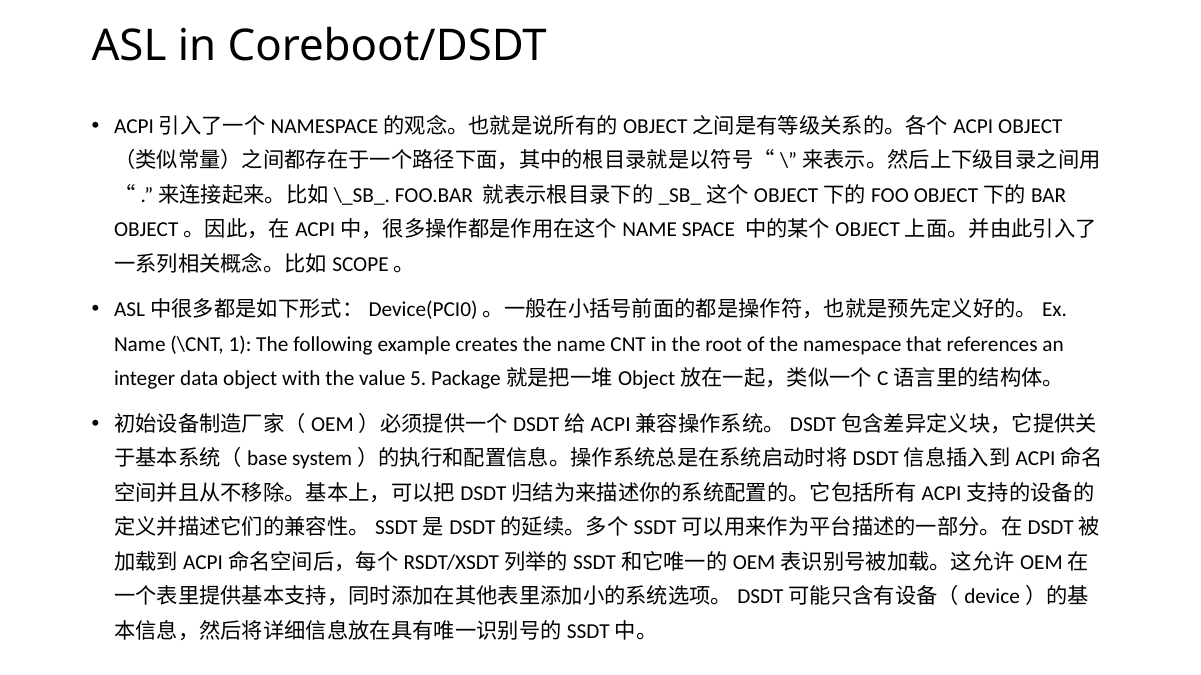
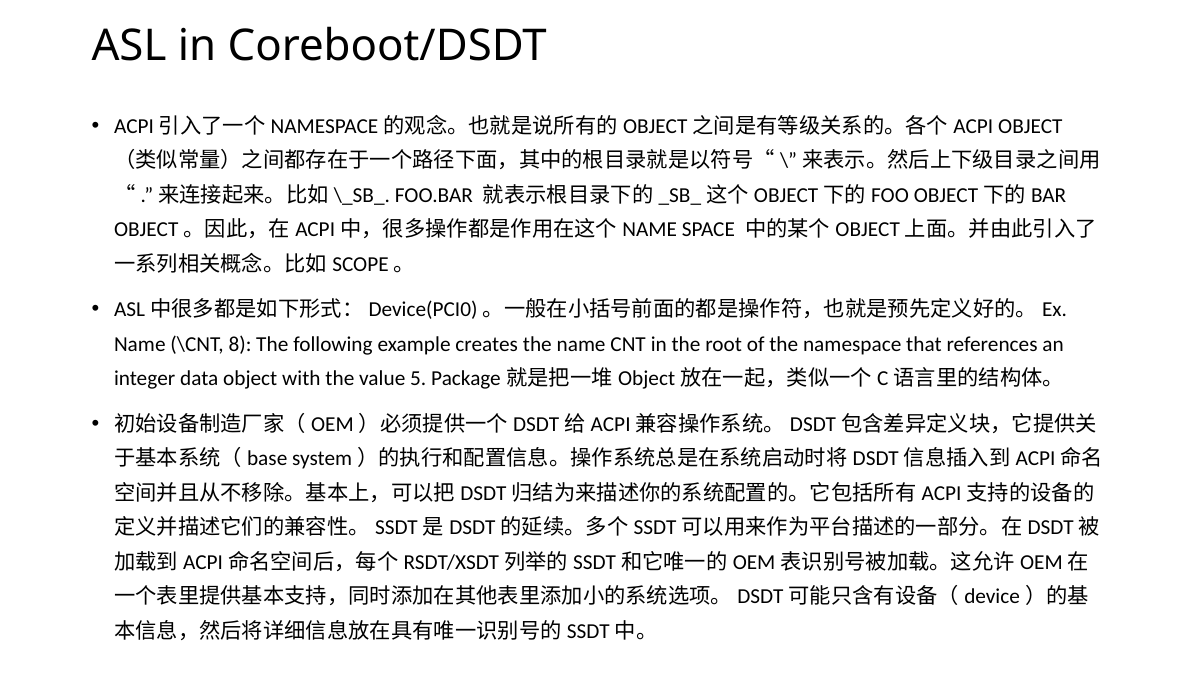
1: 1 -> 8
